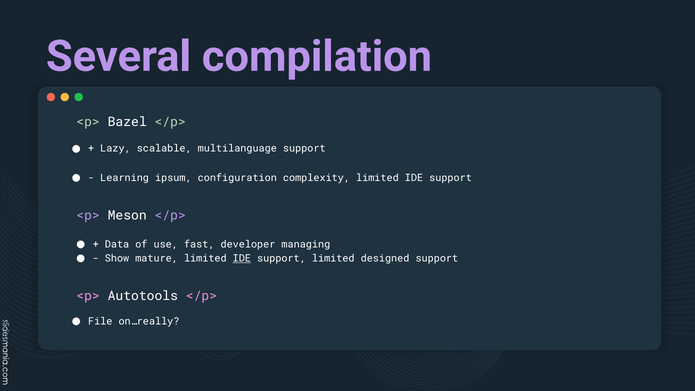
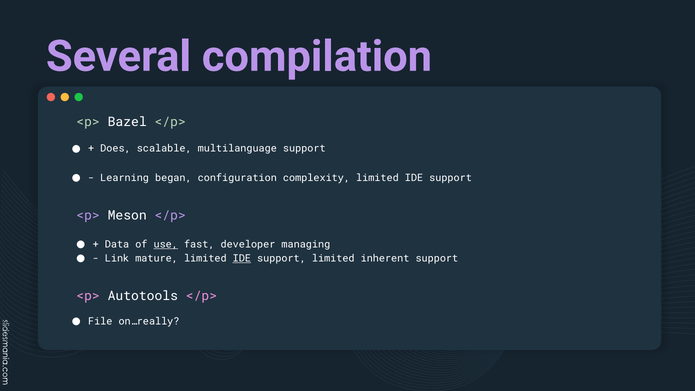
Lazy: Lazy -> Does
ipsum: ipsum -> began
use underline: none -> present
Show: Show -> Link
designed: designed -> inherent
